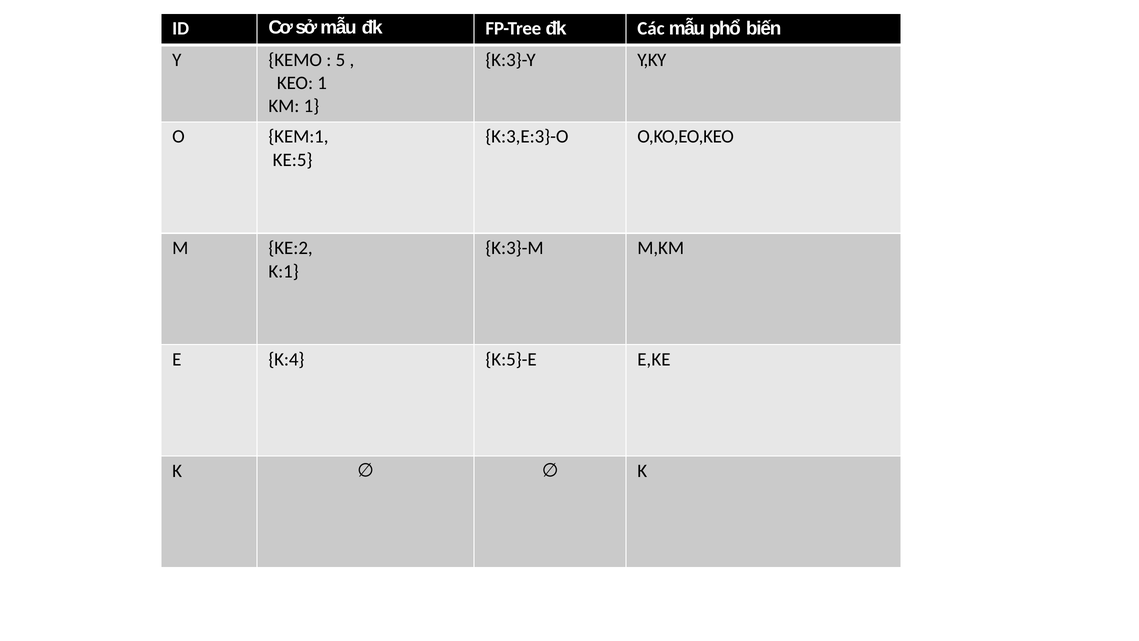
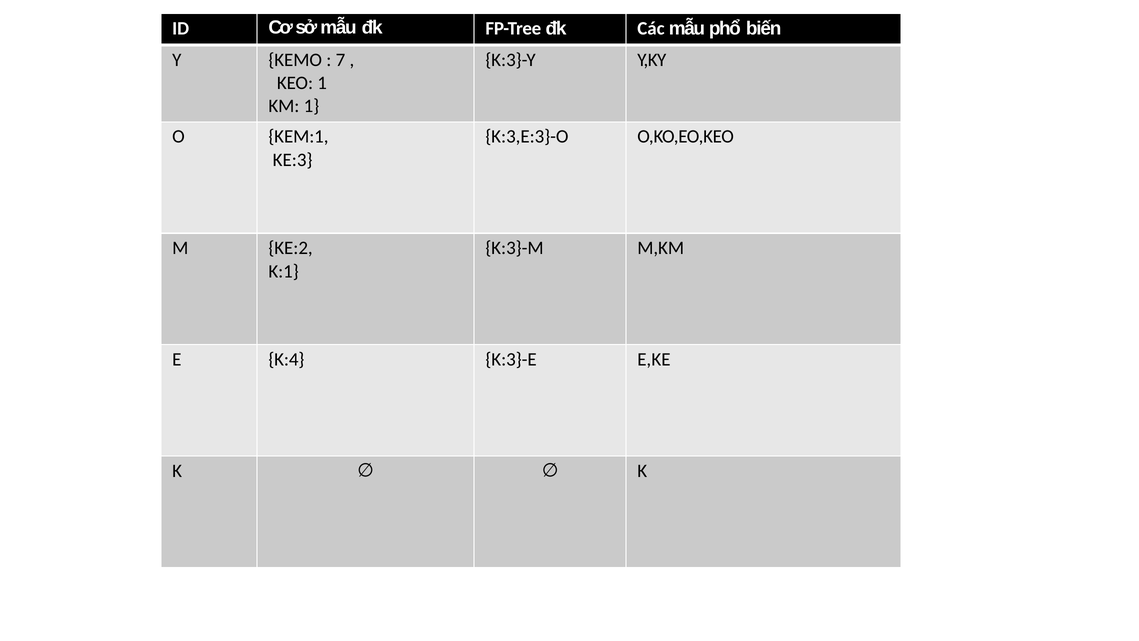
5: 5 -> 7
KE:5: KE:5 -> KE:3
K:5}-E: K:5}-E -> K:3}-E
